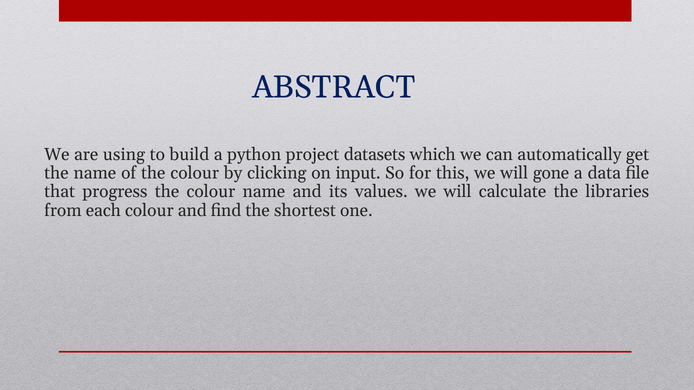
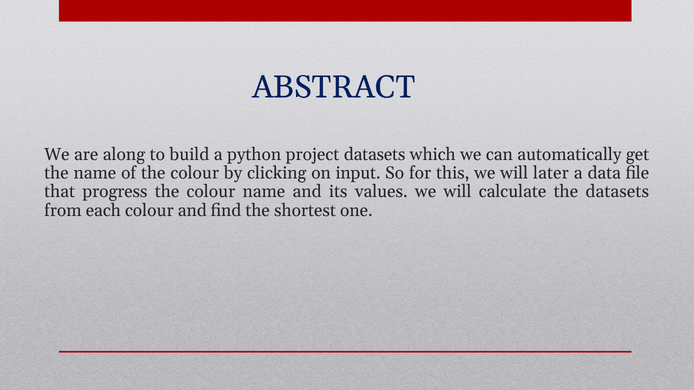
using: using -> along
gone: gone -> later
the libraries: libraries -> datasets
